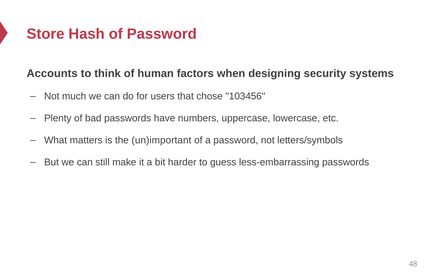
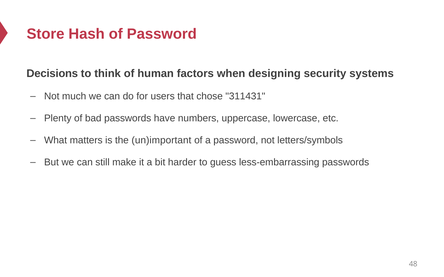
Accounts: Accounts -> Decisions
103456: 103456 -> 311431
